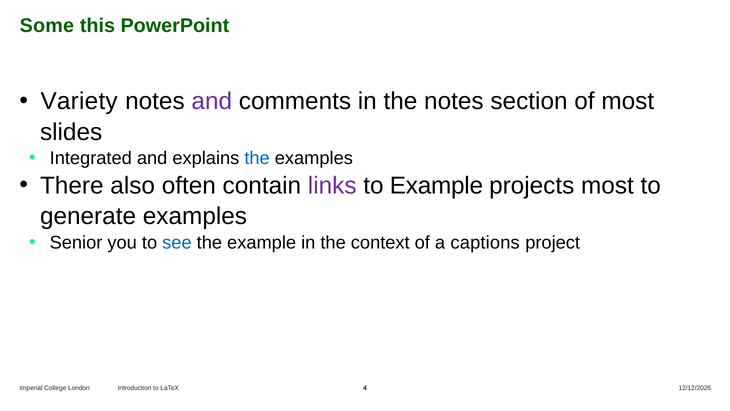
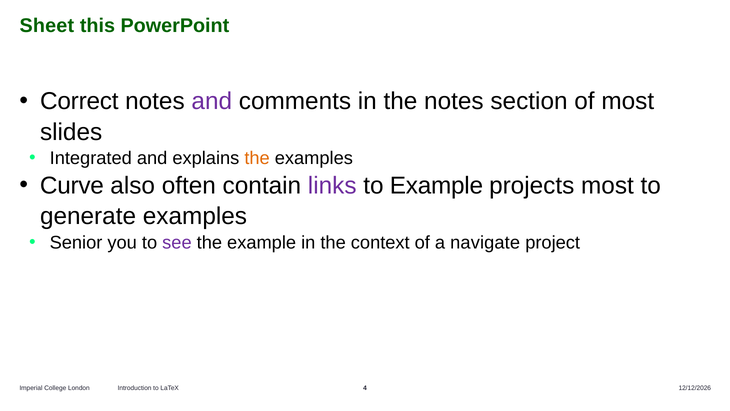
Some: Some -> Sheet
Variety: Variety -> Correct
the at (257, 158) colour: blue -> orange
There: There -> Curve
see colour: blue -> purple
captions: captions -> navigate
